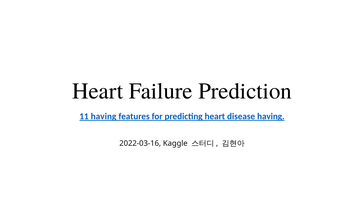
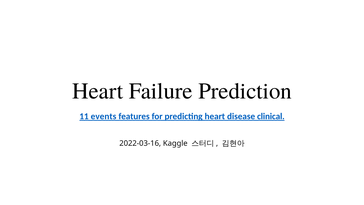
11 having: having -> events
disease having: having -> clinical
